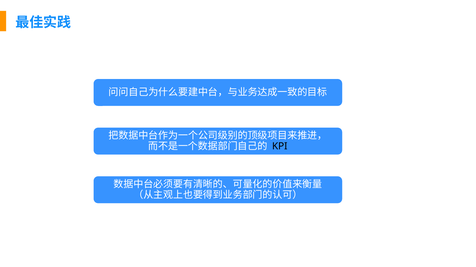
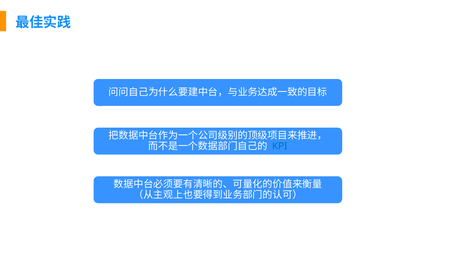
KPI colour: black -> blue
